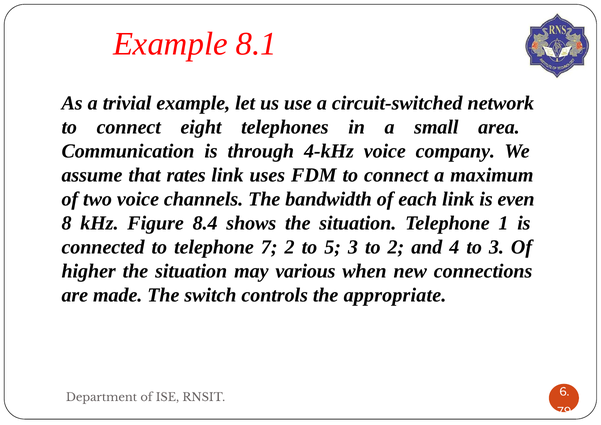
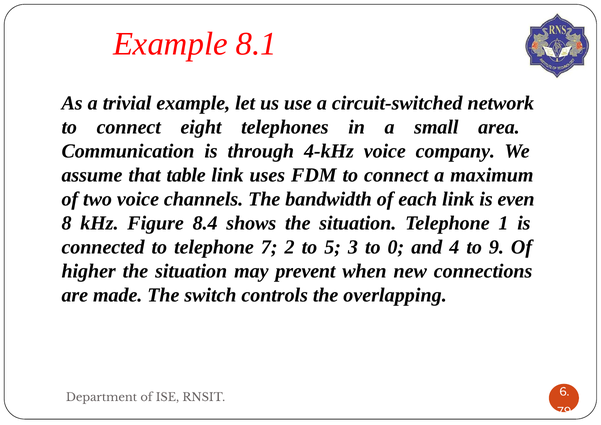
rates: rates -> table
to 2: 2 -> 0
to 3: 3 -> 9
various: various -> prevent
appropriate: appropriate -> overlapping
